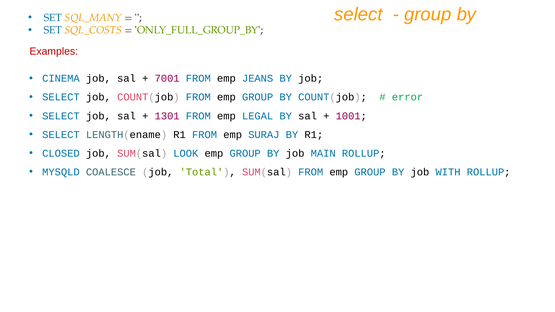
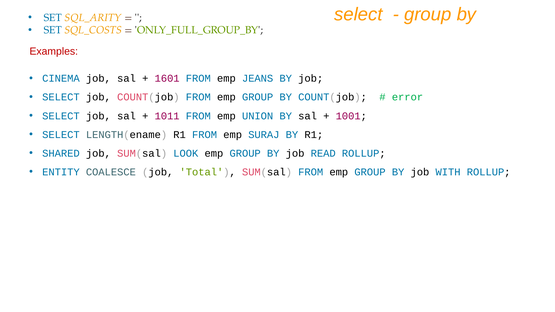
SQL_MANY: SQL_MANY -> SQL_ARITY
7001: 7001 -> 1601
1301: 1301 -> 1011
LEGAL: LEGAL -> UNION
CLOSED: CLOSED -> SHARED
MAIN: MAIN -> READ
MYSQLD: MYSQLD -> ENTITY
